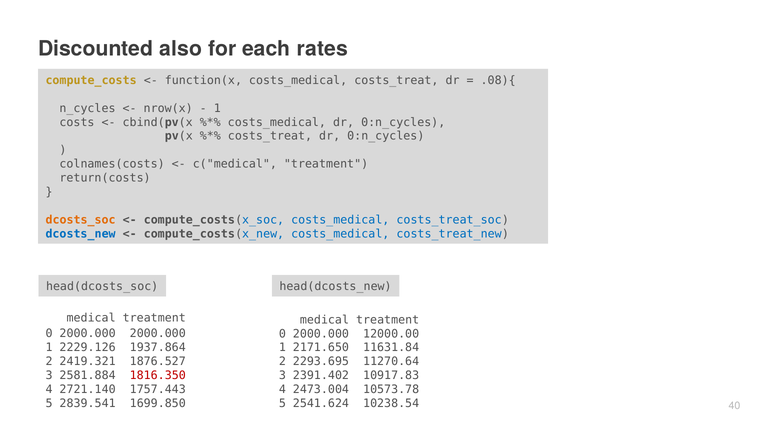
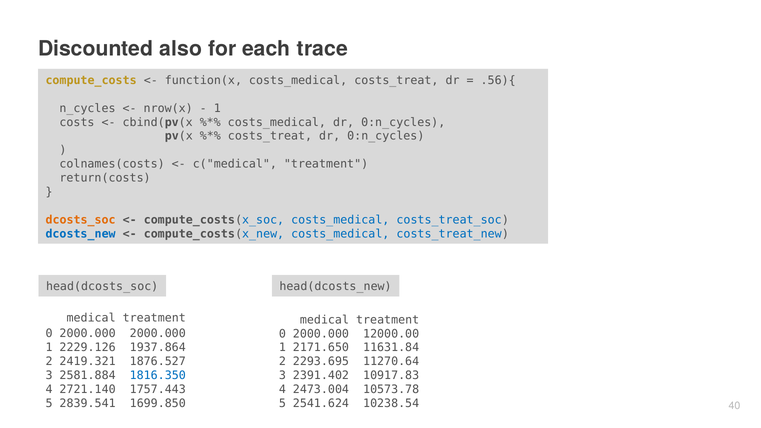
rates: rates -> trace
.08){: .08){ -> .56){
1816.350 colour: red -> blue
